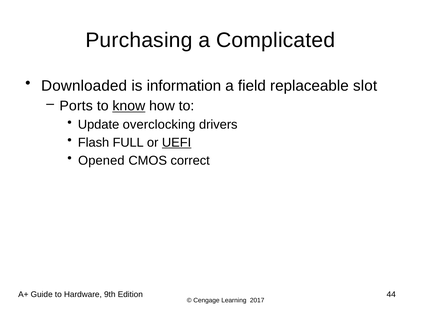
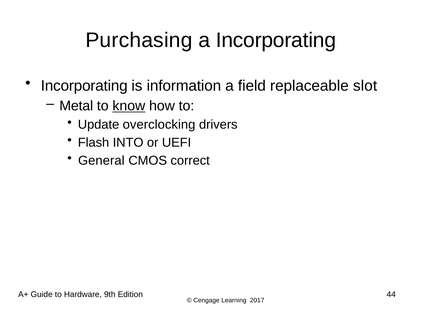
a Complicated: Complicated -> Incorporating
Downloaded at (84, 86): Downloaded -> Incorporating
Ports: Ports -> Metal
FULL: FULL -> INTO
UEFI underline: present -> none
Opened: Opened -> General
